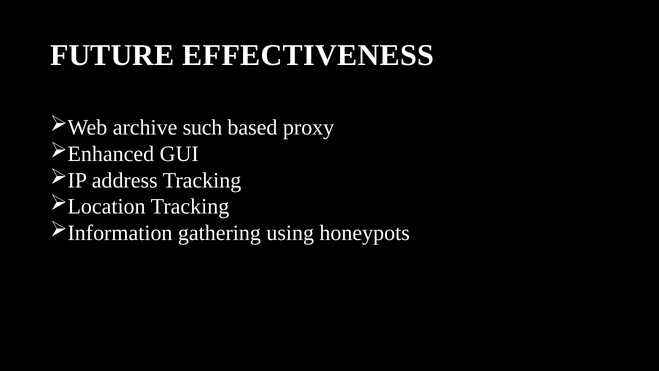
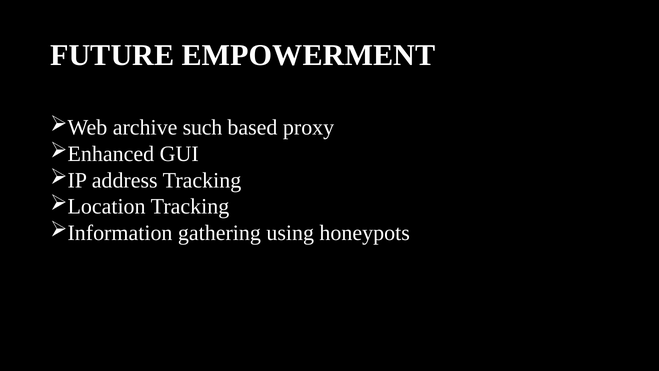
EFFECTIVENESS: EFFECTIVENESS -> EMPOWERMENT
